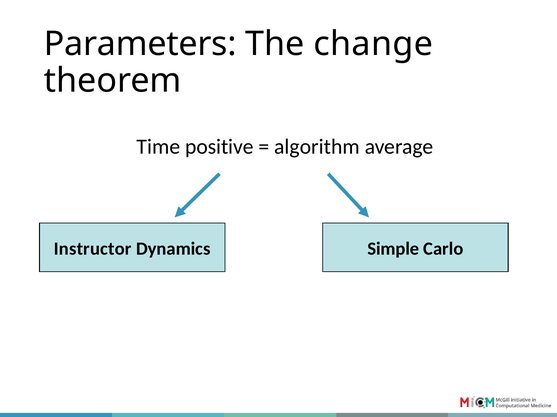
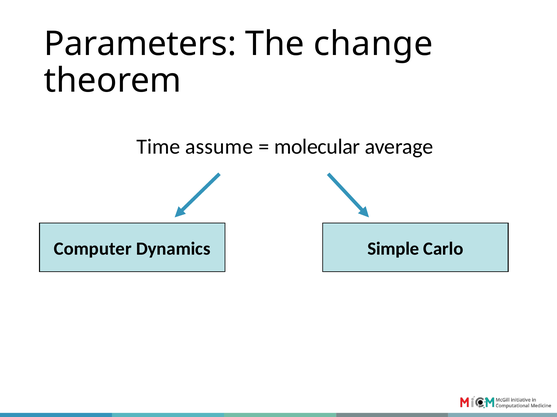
positive: positive -> assume
algorithm: algorithm -> molecular
Instructor: Instructor -> Computer
